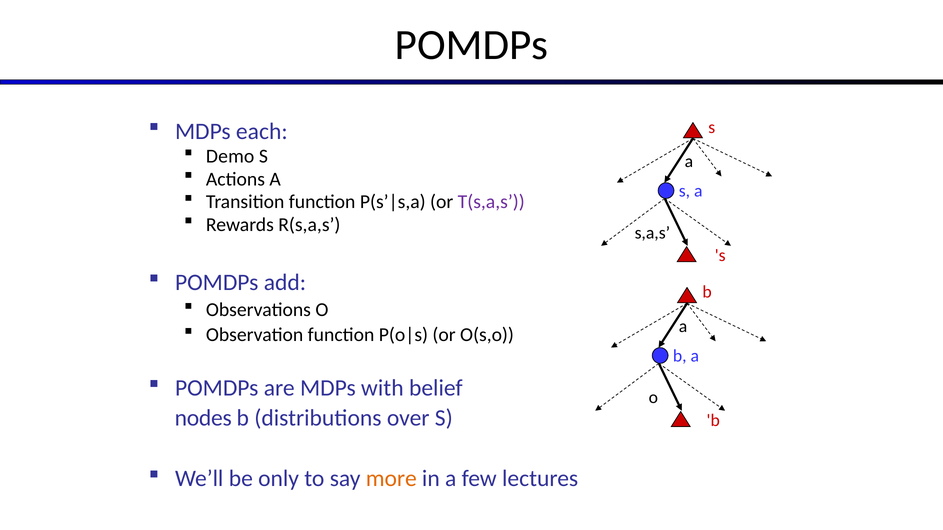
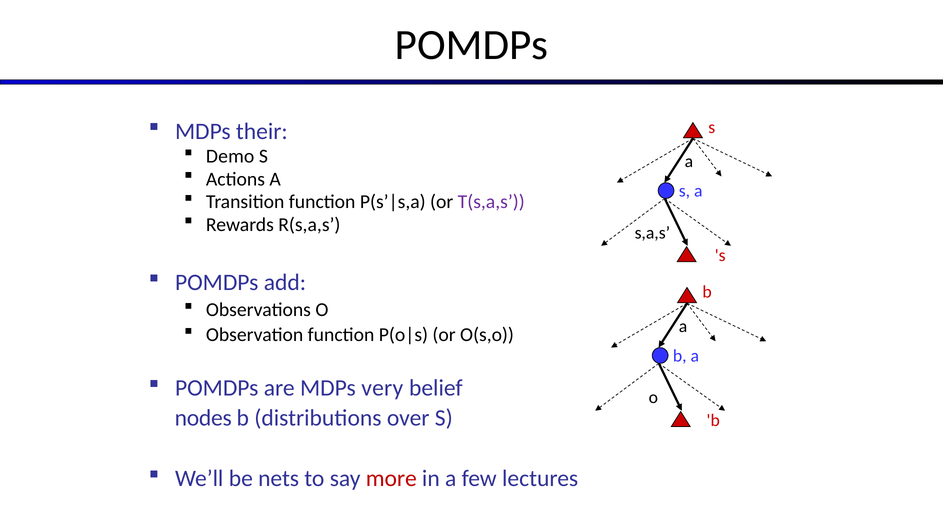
each: each -> their
with: with -> very
only: only -> nets
more colour: orange -> red
